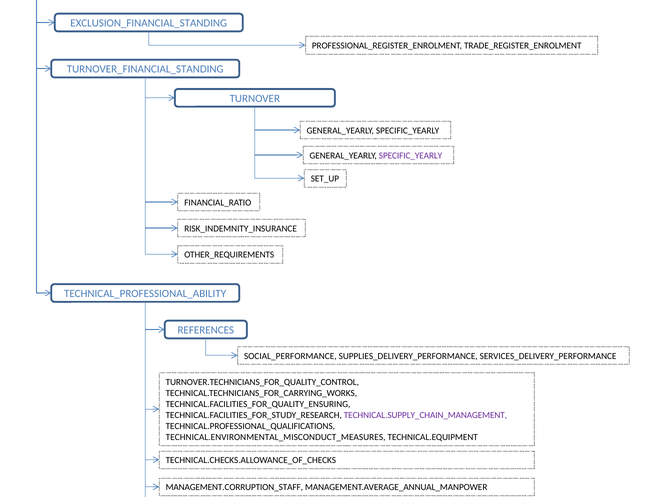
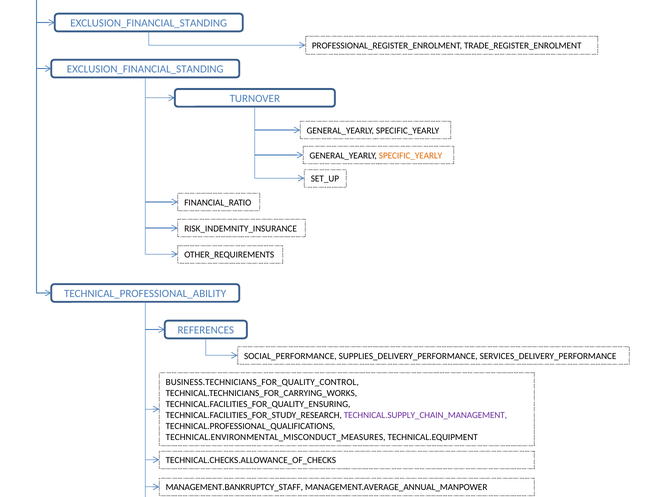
TURNOVER_FINANCIAL_STANDING at (145, 69): TURNOVER_FINANCIAL_STANDING -> EXCLUSION_FINANCIAL_STANDING
SPECIFIC_YEARLY at (411, 156) colour: purple -> orange
TURNOVER.TECHNICIANS_FOR_QUALITY_CONTROL: TURNOVER.TECHNICIANS_FOR_QUALITY_CONTROL -> BUSINESS.TECHNICIANS_FOR_QUALITY_CONTROL
MANAGEMENT.CORRUPTION_STAFF: MANAGEMENT.CORRUPTION_STAFF -> MANAGEMENT.BANKRUPTCY_STAFF
